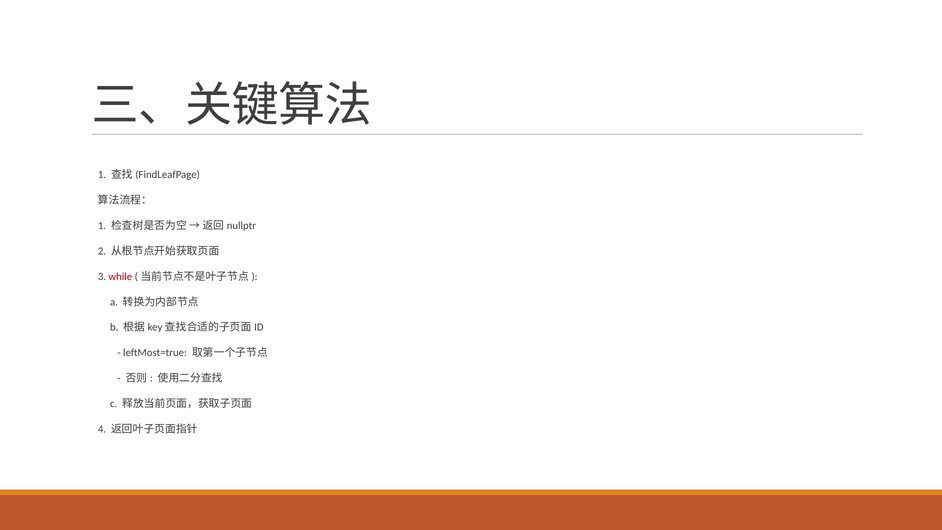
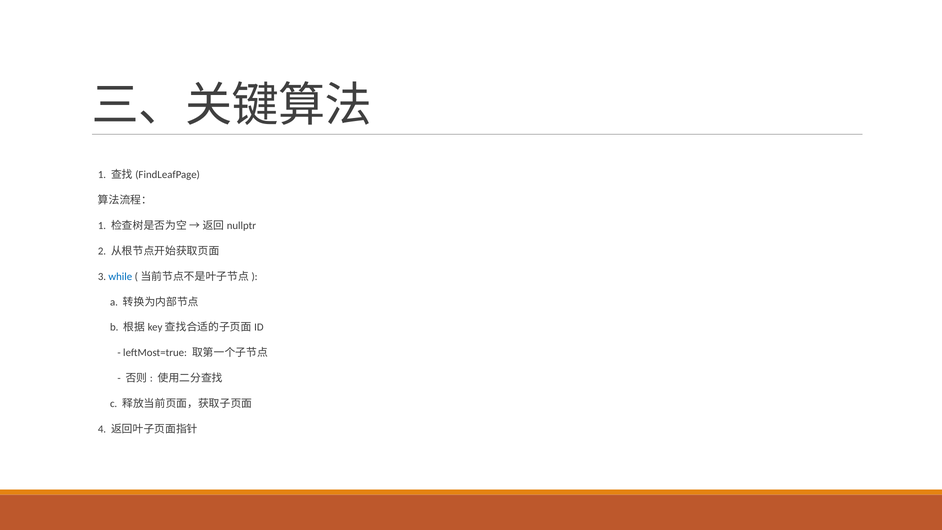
while colour: red -> blue
